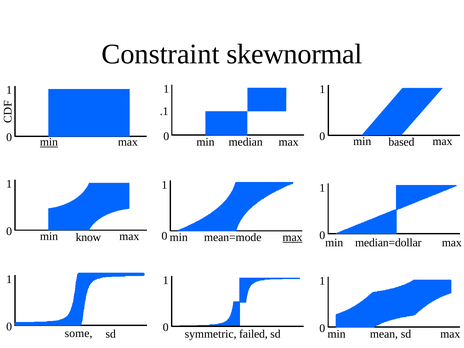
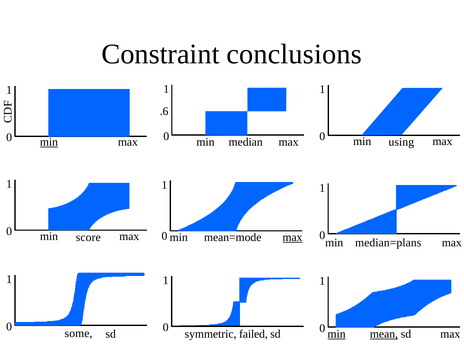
skewnormal: skewnormal -> conclusions
.1: .1 -> .6
based: based -> using
know: know -> score
median=dollar: median=dollar -> median=plans
min at (337, 334) underline: none -> present
mean underline: none -> present
